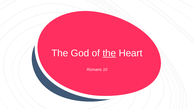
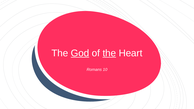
God underline: none -> present
